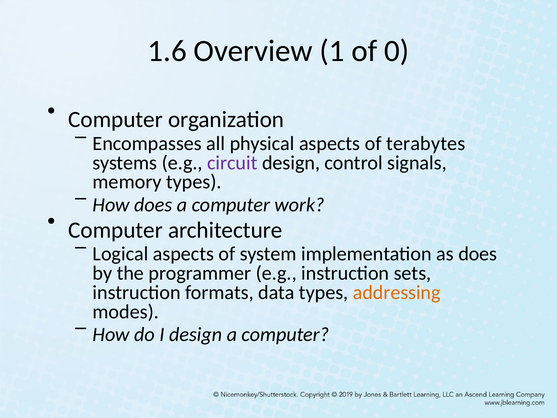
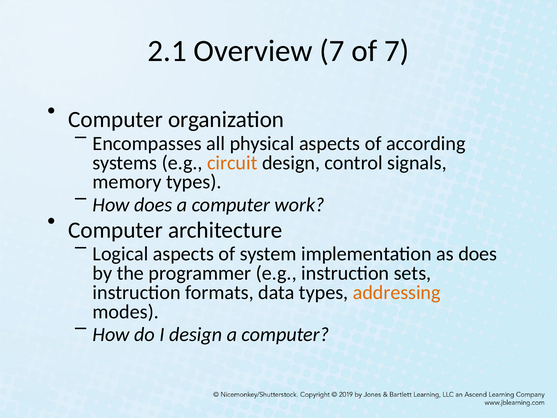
1.6: 1.6 -> 2.1
Overview 1: 1 -> 7
of 0: 0 -> 7
terabytes: terabytes -> according
circuit colour: purple -> orange
